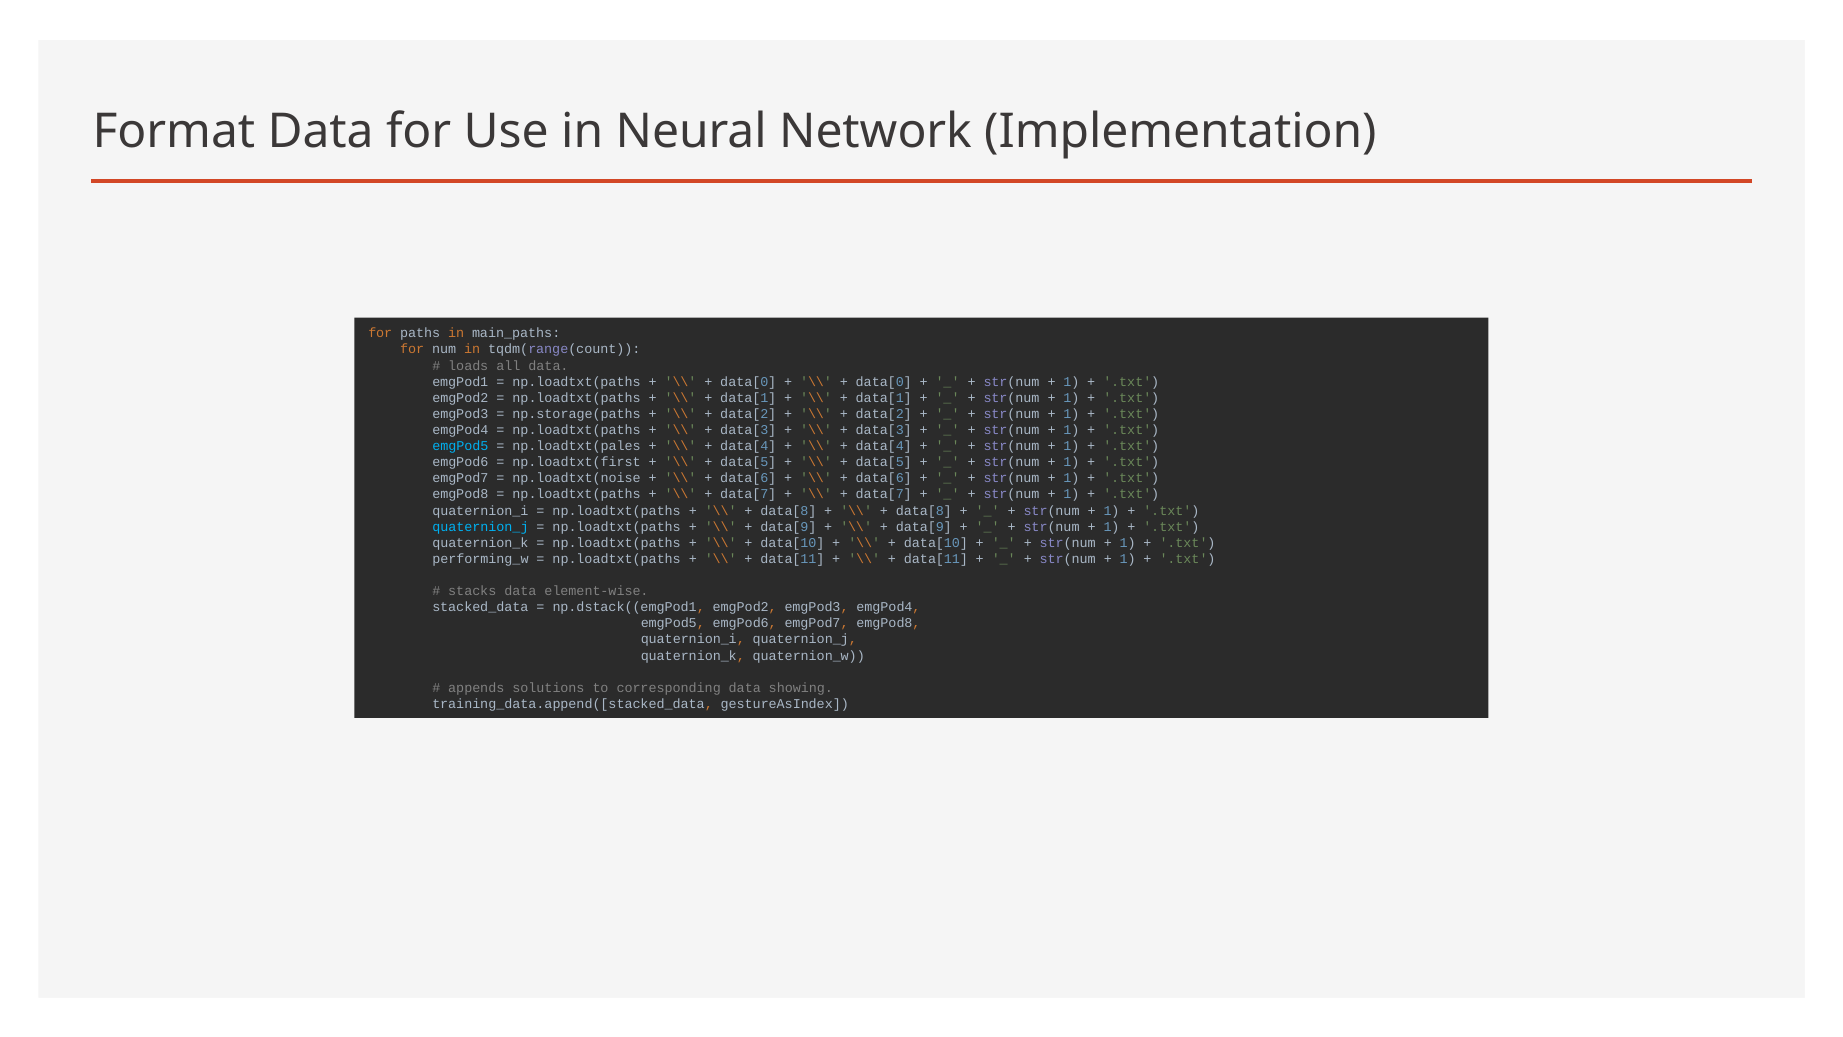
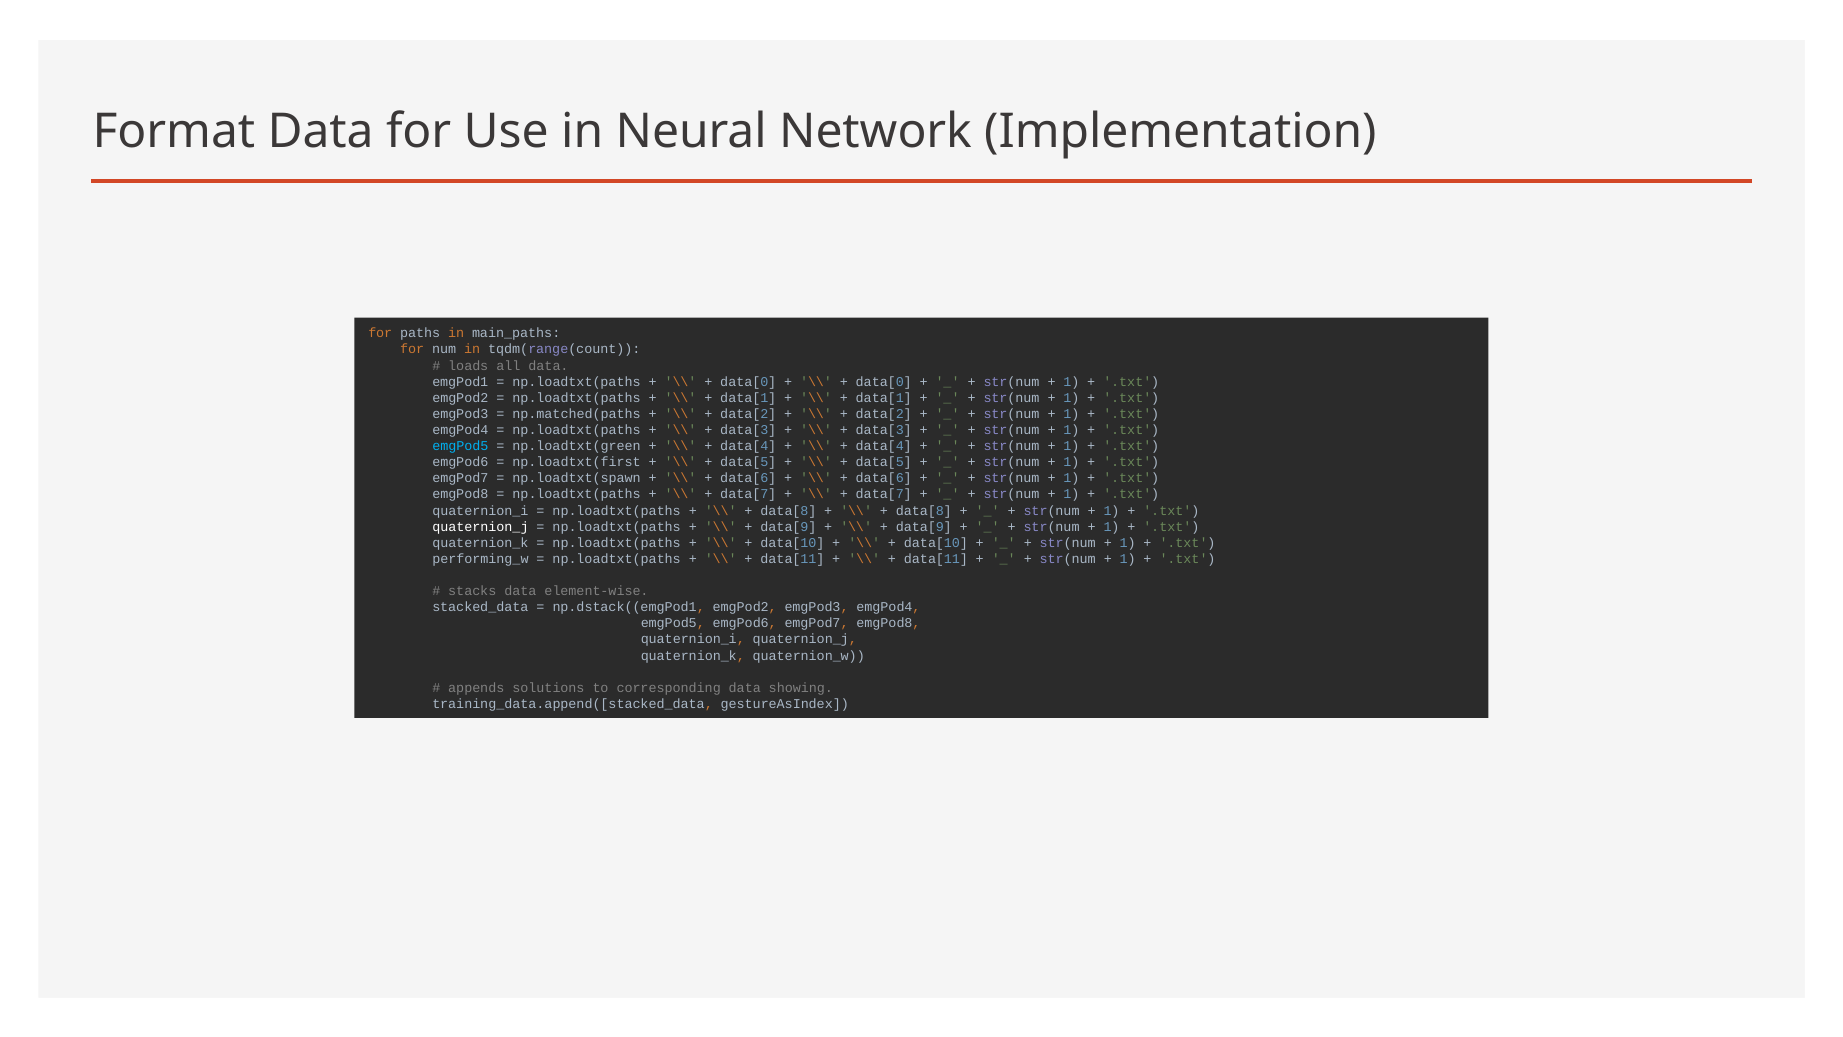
np.storage(paths: np.storage(paths -> np.matched(paths
np.loadtxt(pales: np.loadtxt(pales -> np.loadtxt(green
np.loadtxt(noise: np.loadtxt(noise -> np.loadtxt(spawn
quaternion_j at (480, 527) colour: light blue -> white
